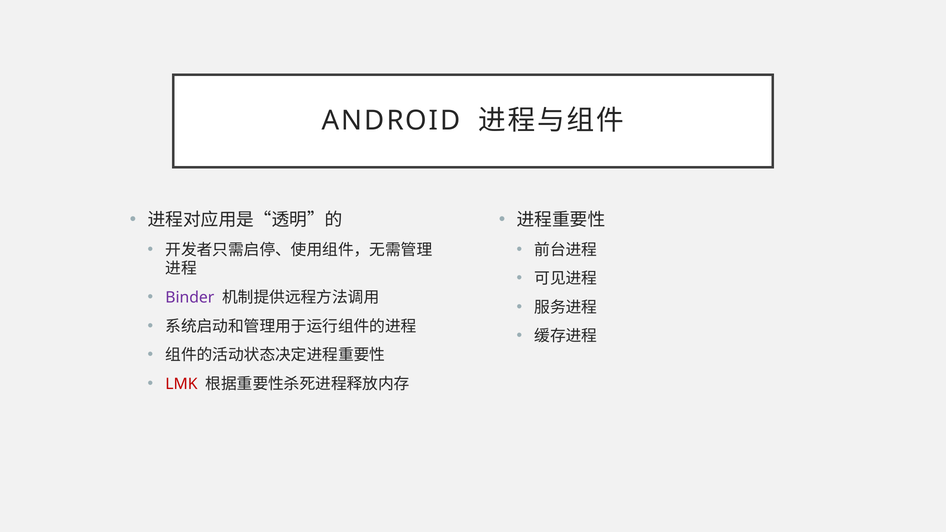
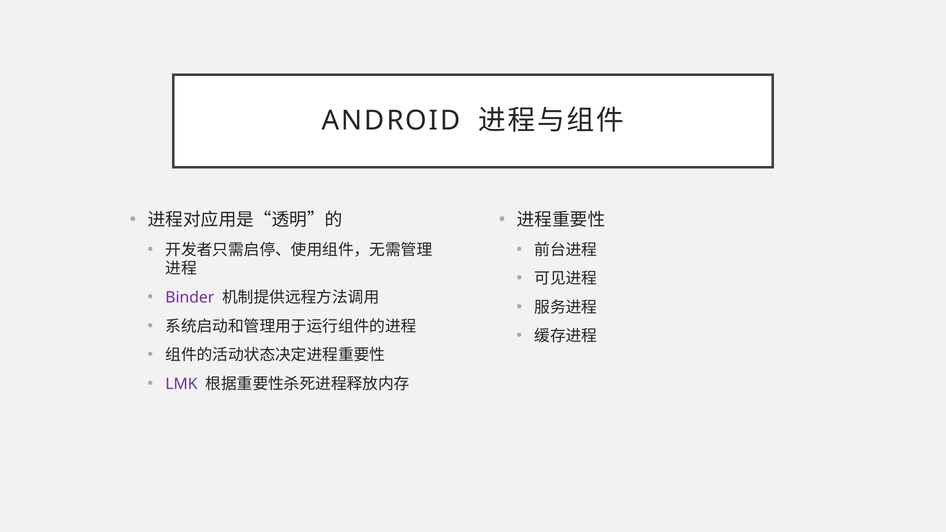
LMK colour: red -> purple
